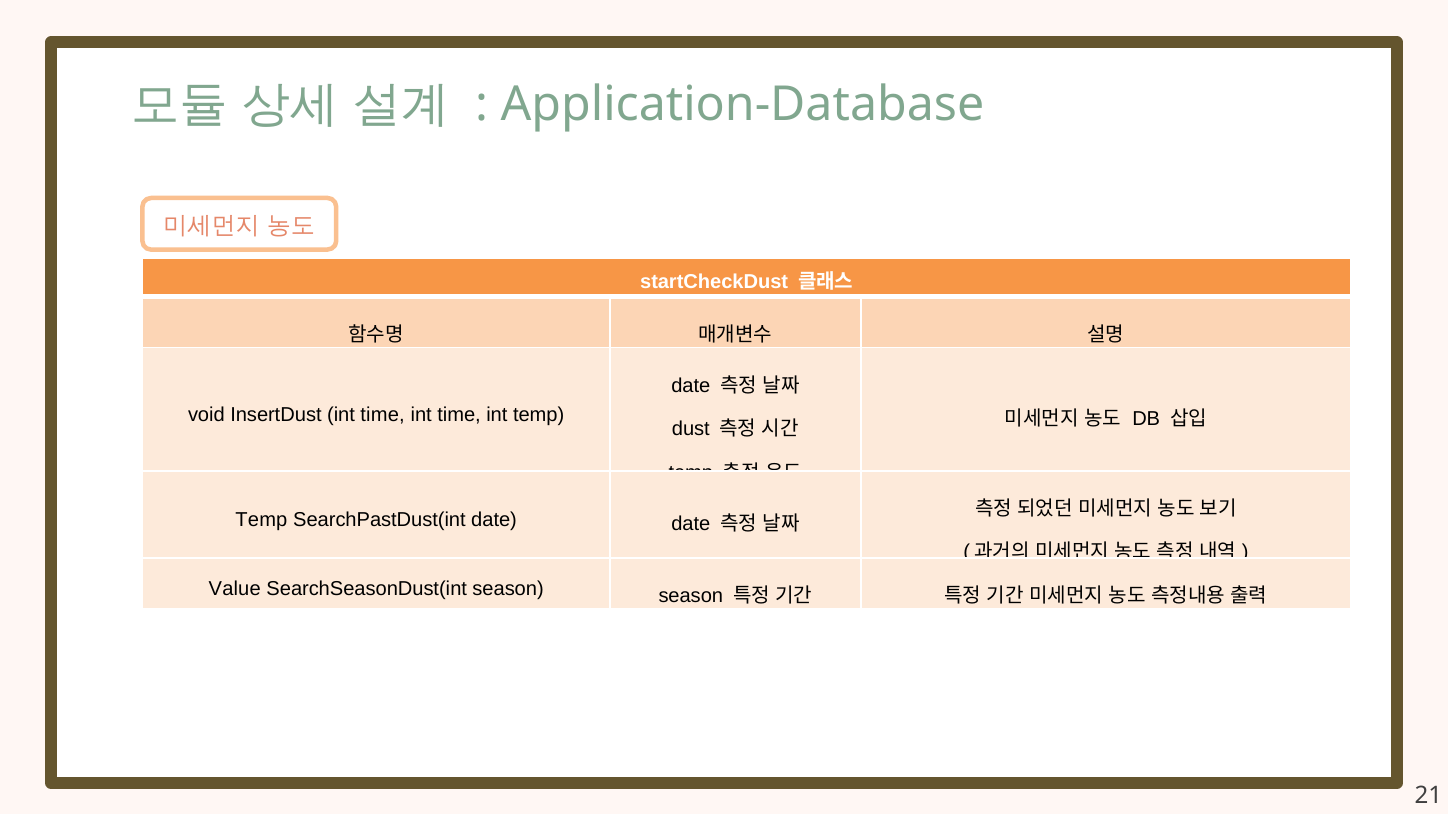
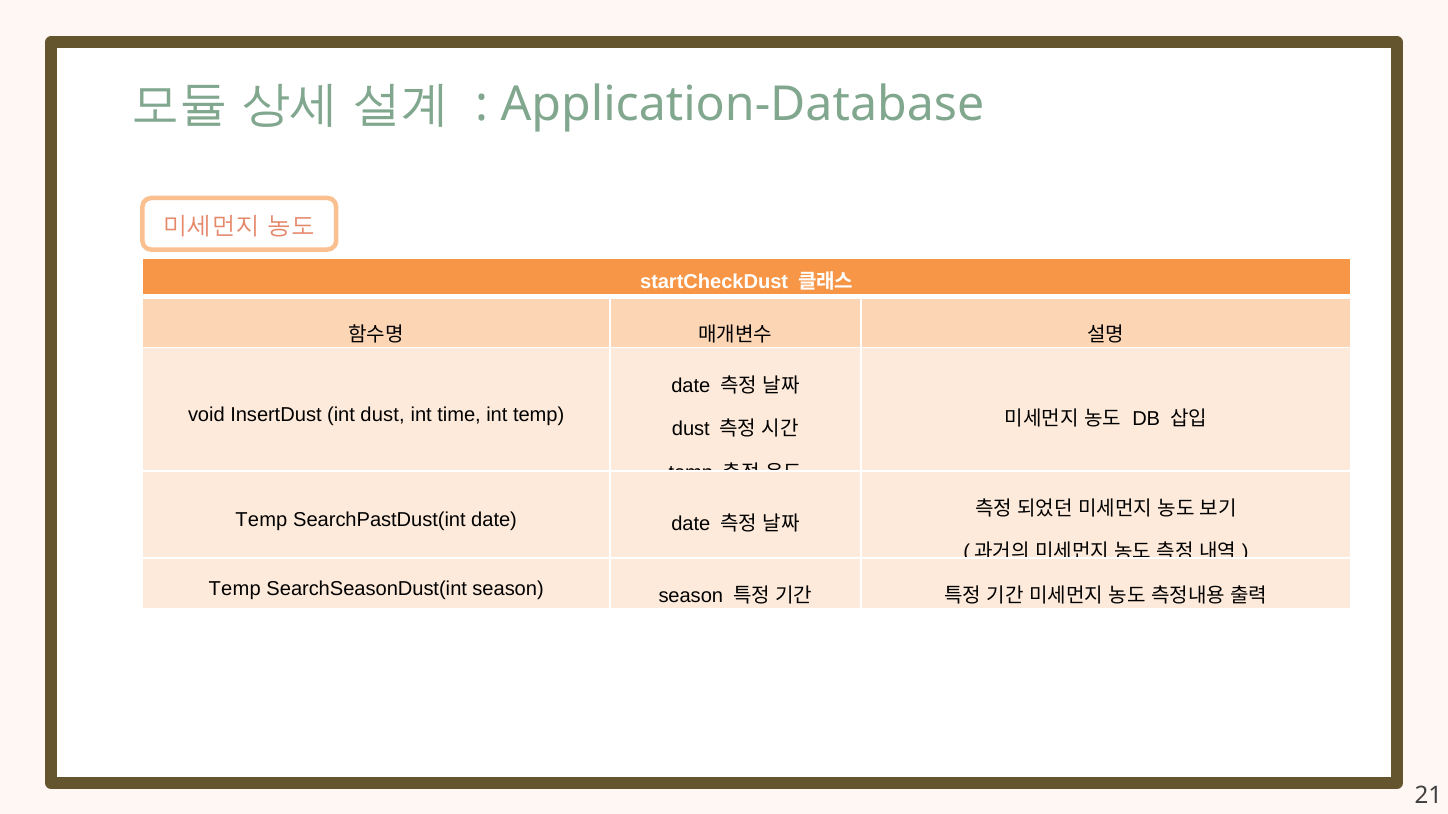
InsertDust int time: time -> dust
Value at (235, 589): Value -> Temp
